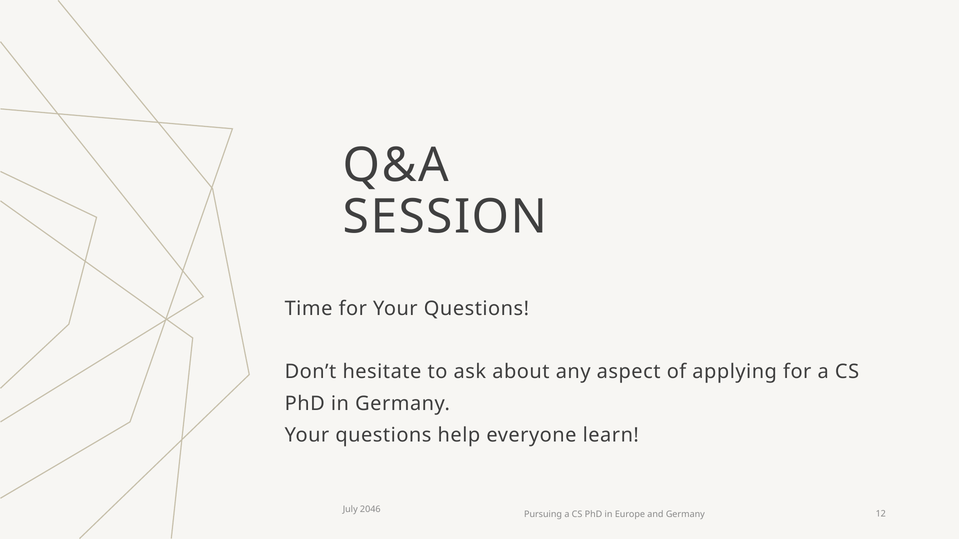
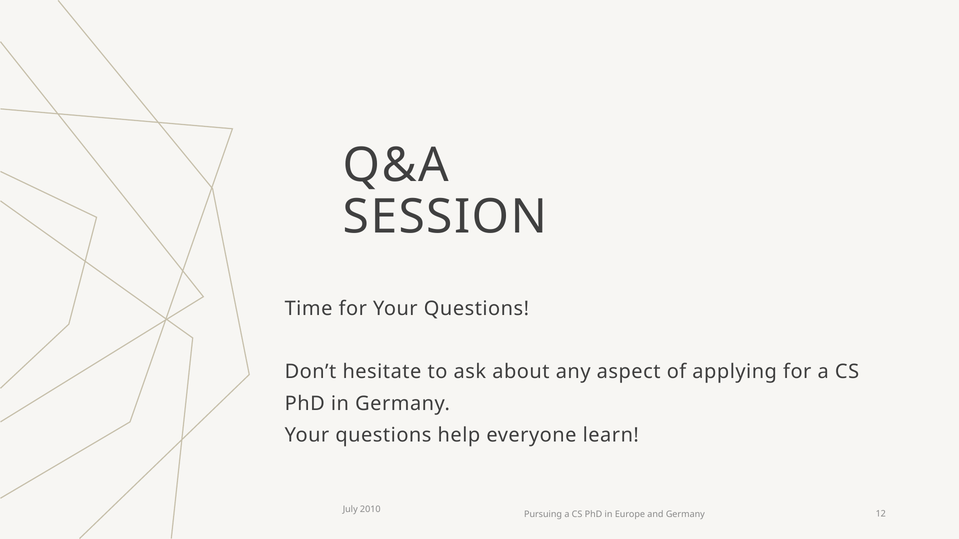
2046: 2046 -> 2010
